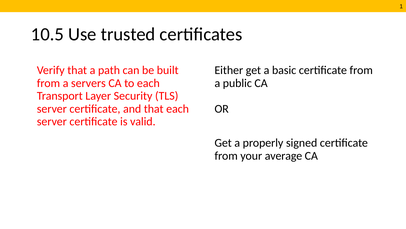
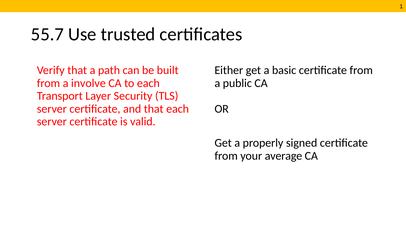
10.5: 10.5 -> 55.7
servers: servers -> involve
